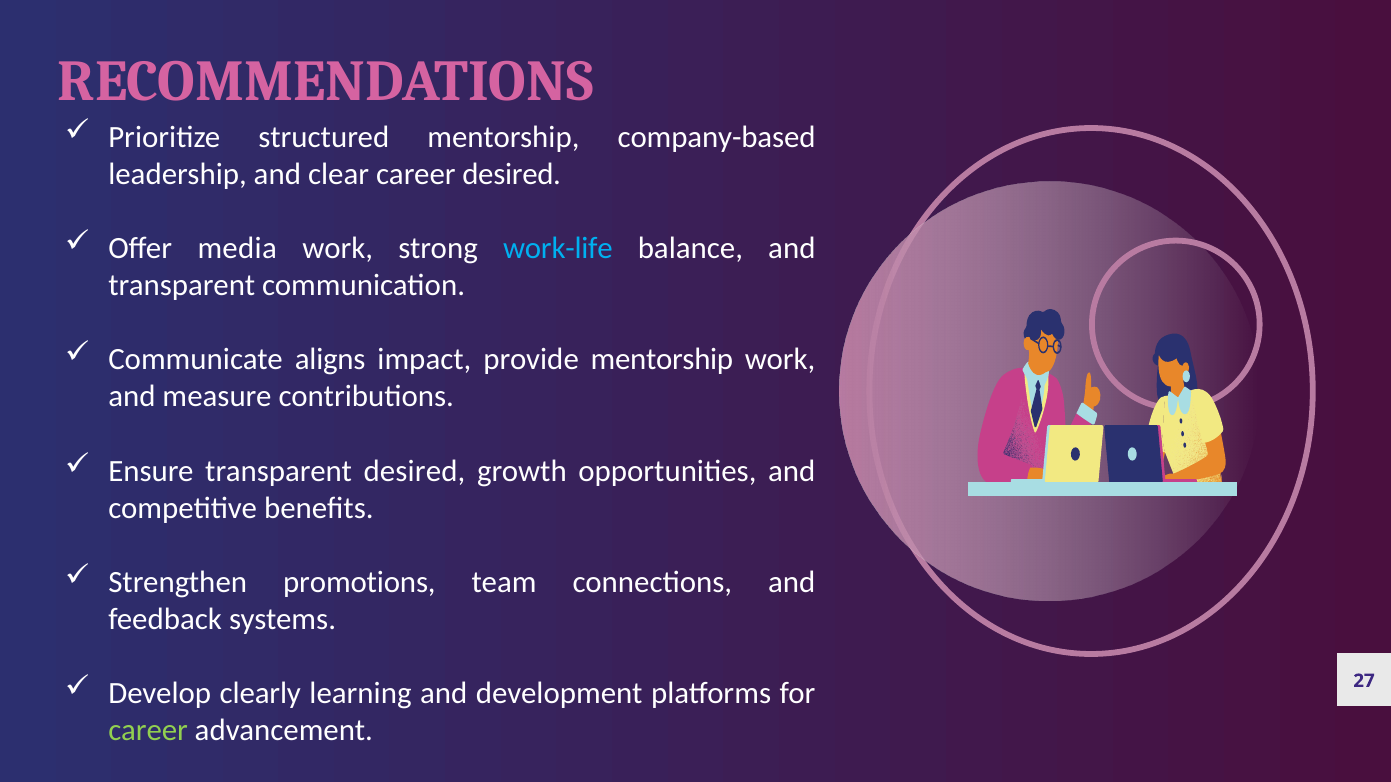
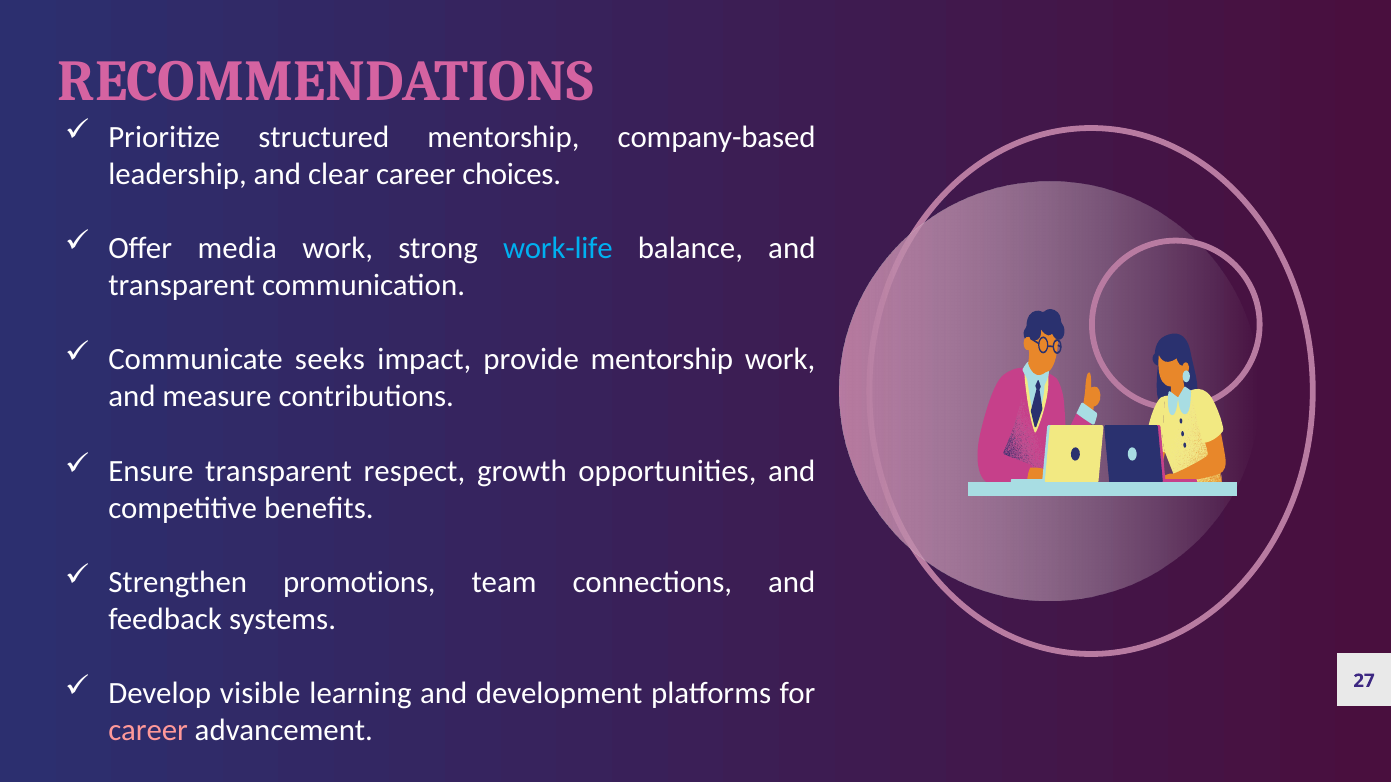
career desired: desired -> choices
aligns: aligns -> seeks
transparent desired: desired -> respect
clearly: clearly -> visible
career at (148, 731) colour: light green -> pink
